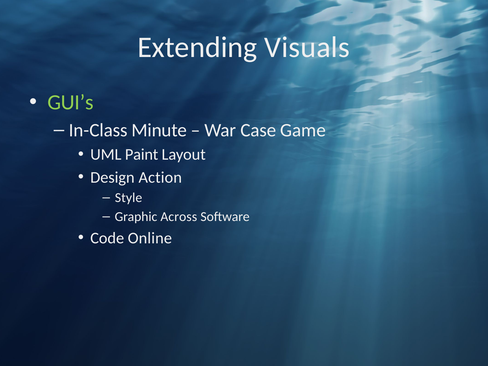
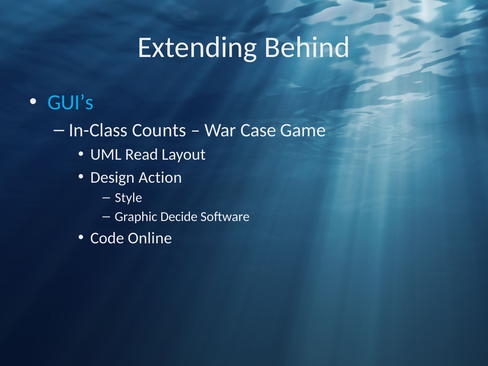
Visuals: Visuals -> Behind
GUI’s colour: light green -> light blue
Minute: Minute -> Counts
Paint: Paint -> Read
Across: Across -> Decide
